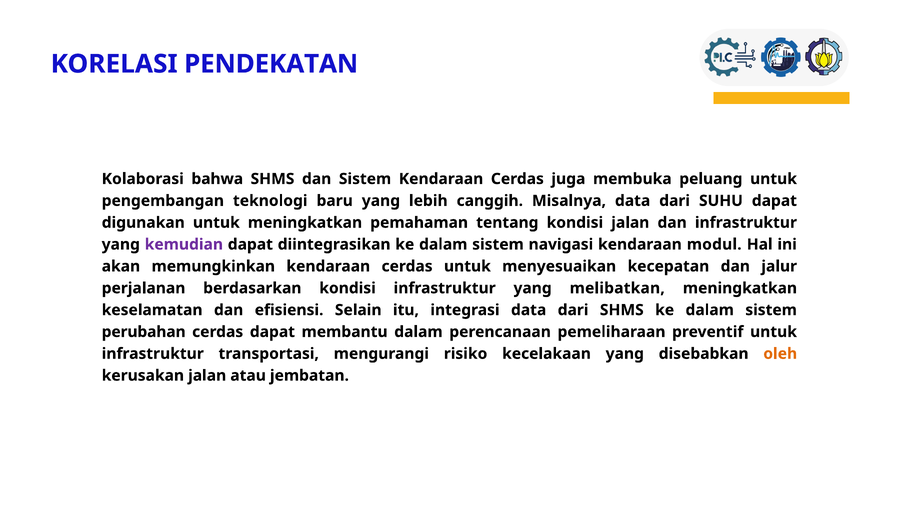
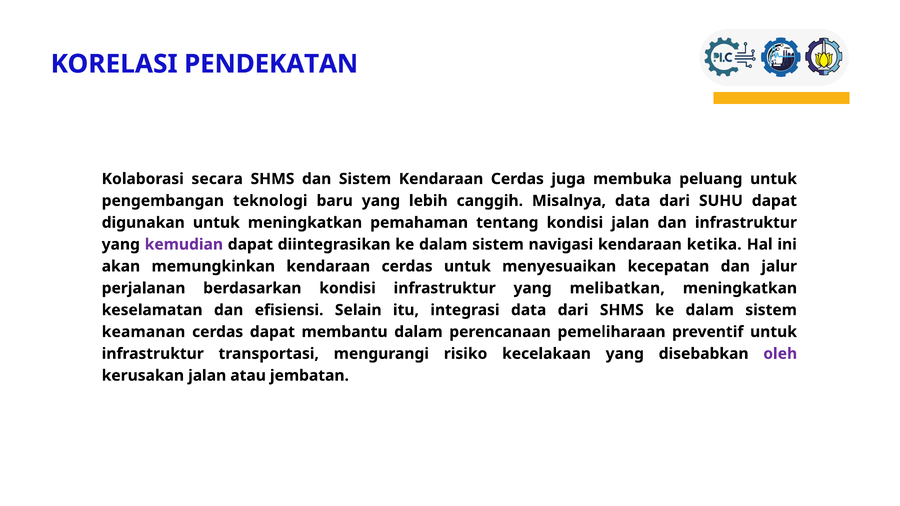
bahwa: bahwa -> secara
modul: modul -> ketika
perubahan: perubahan -> keamanan
oleh colour: orange -> purple
